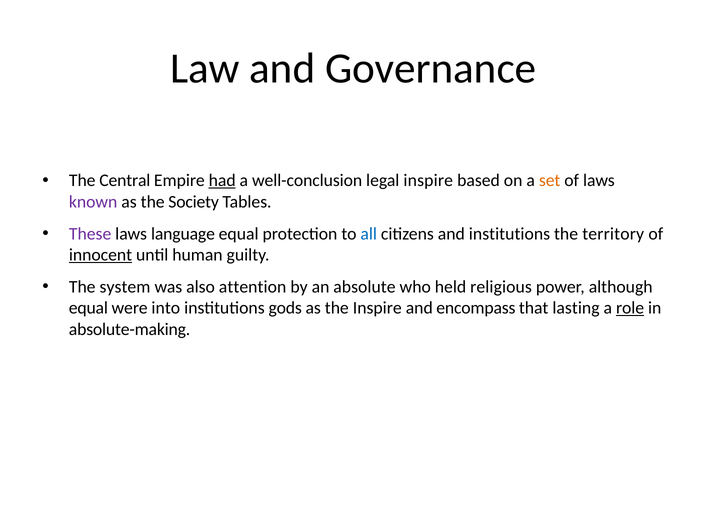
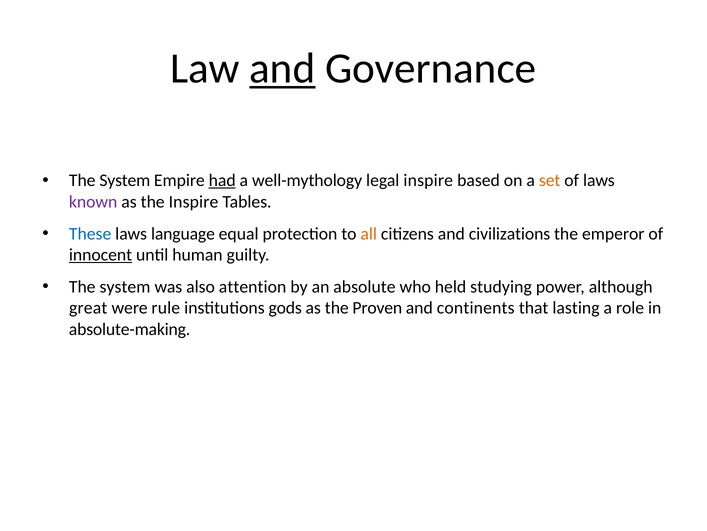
and at (282, 68) underline: none -> present
Central at (125, 180): Central -> System
well-conclusion: well-conclusion -> well-mythology
the Society: Society -> Inspire
These colour: purple -> blue
all colour: blue -> orange
and institutions: institutions -> civilizations
territory: territory -> emperor
religious: religious -> studying
equal at (88, 308): equal -> great
into: into -> rule
the Inspire: Inspire -> Proven
encompass: encompass -> continents
role underline: present -> none
